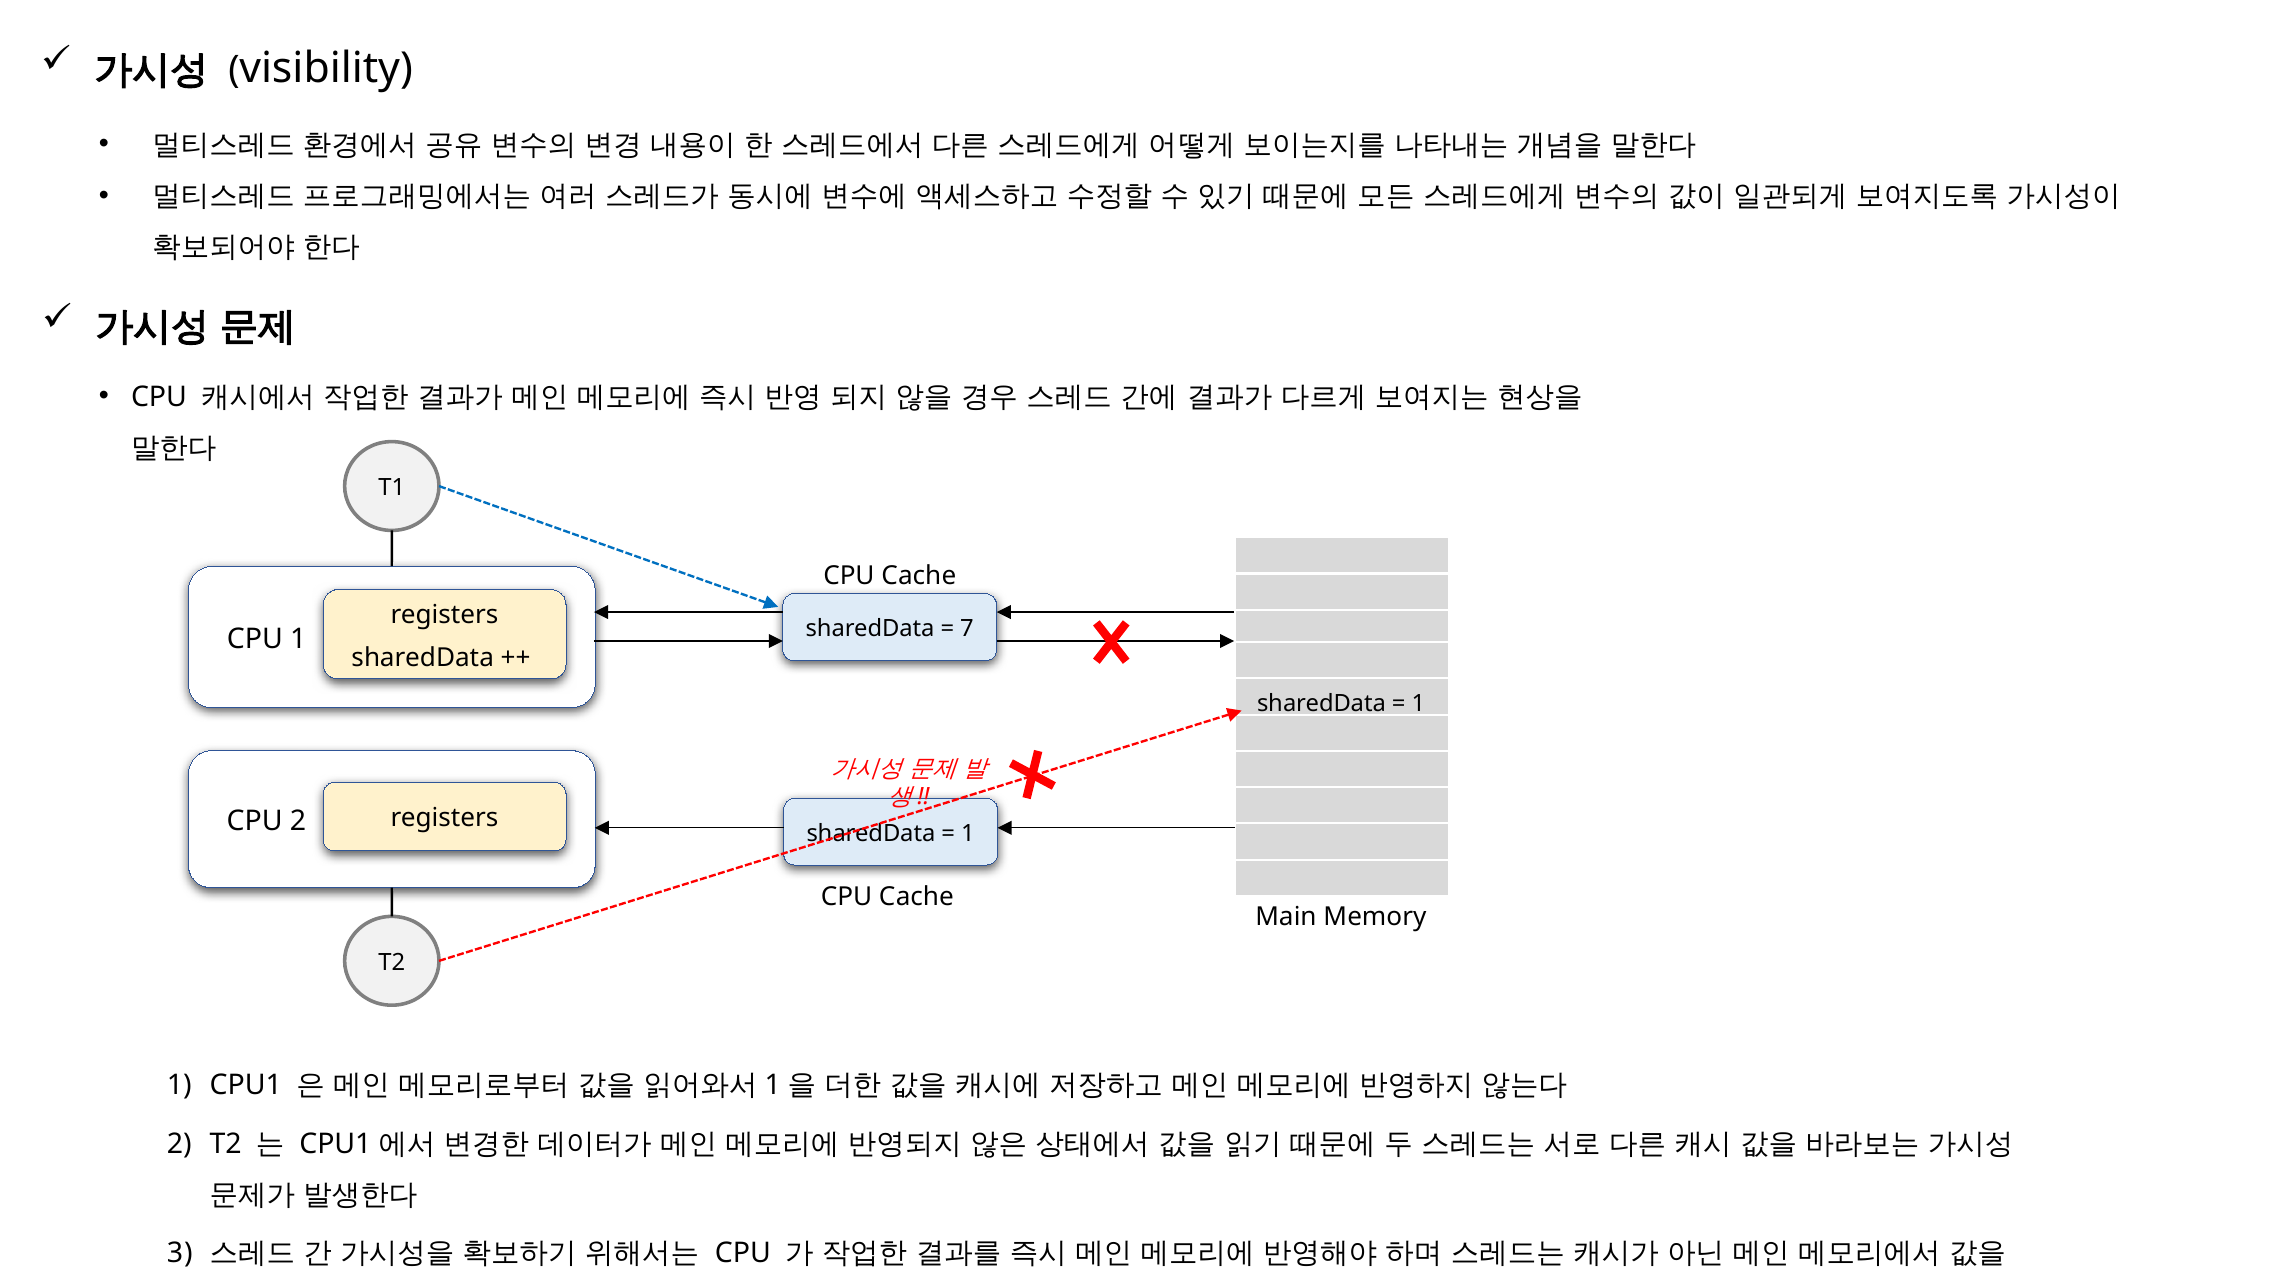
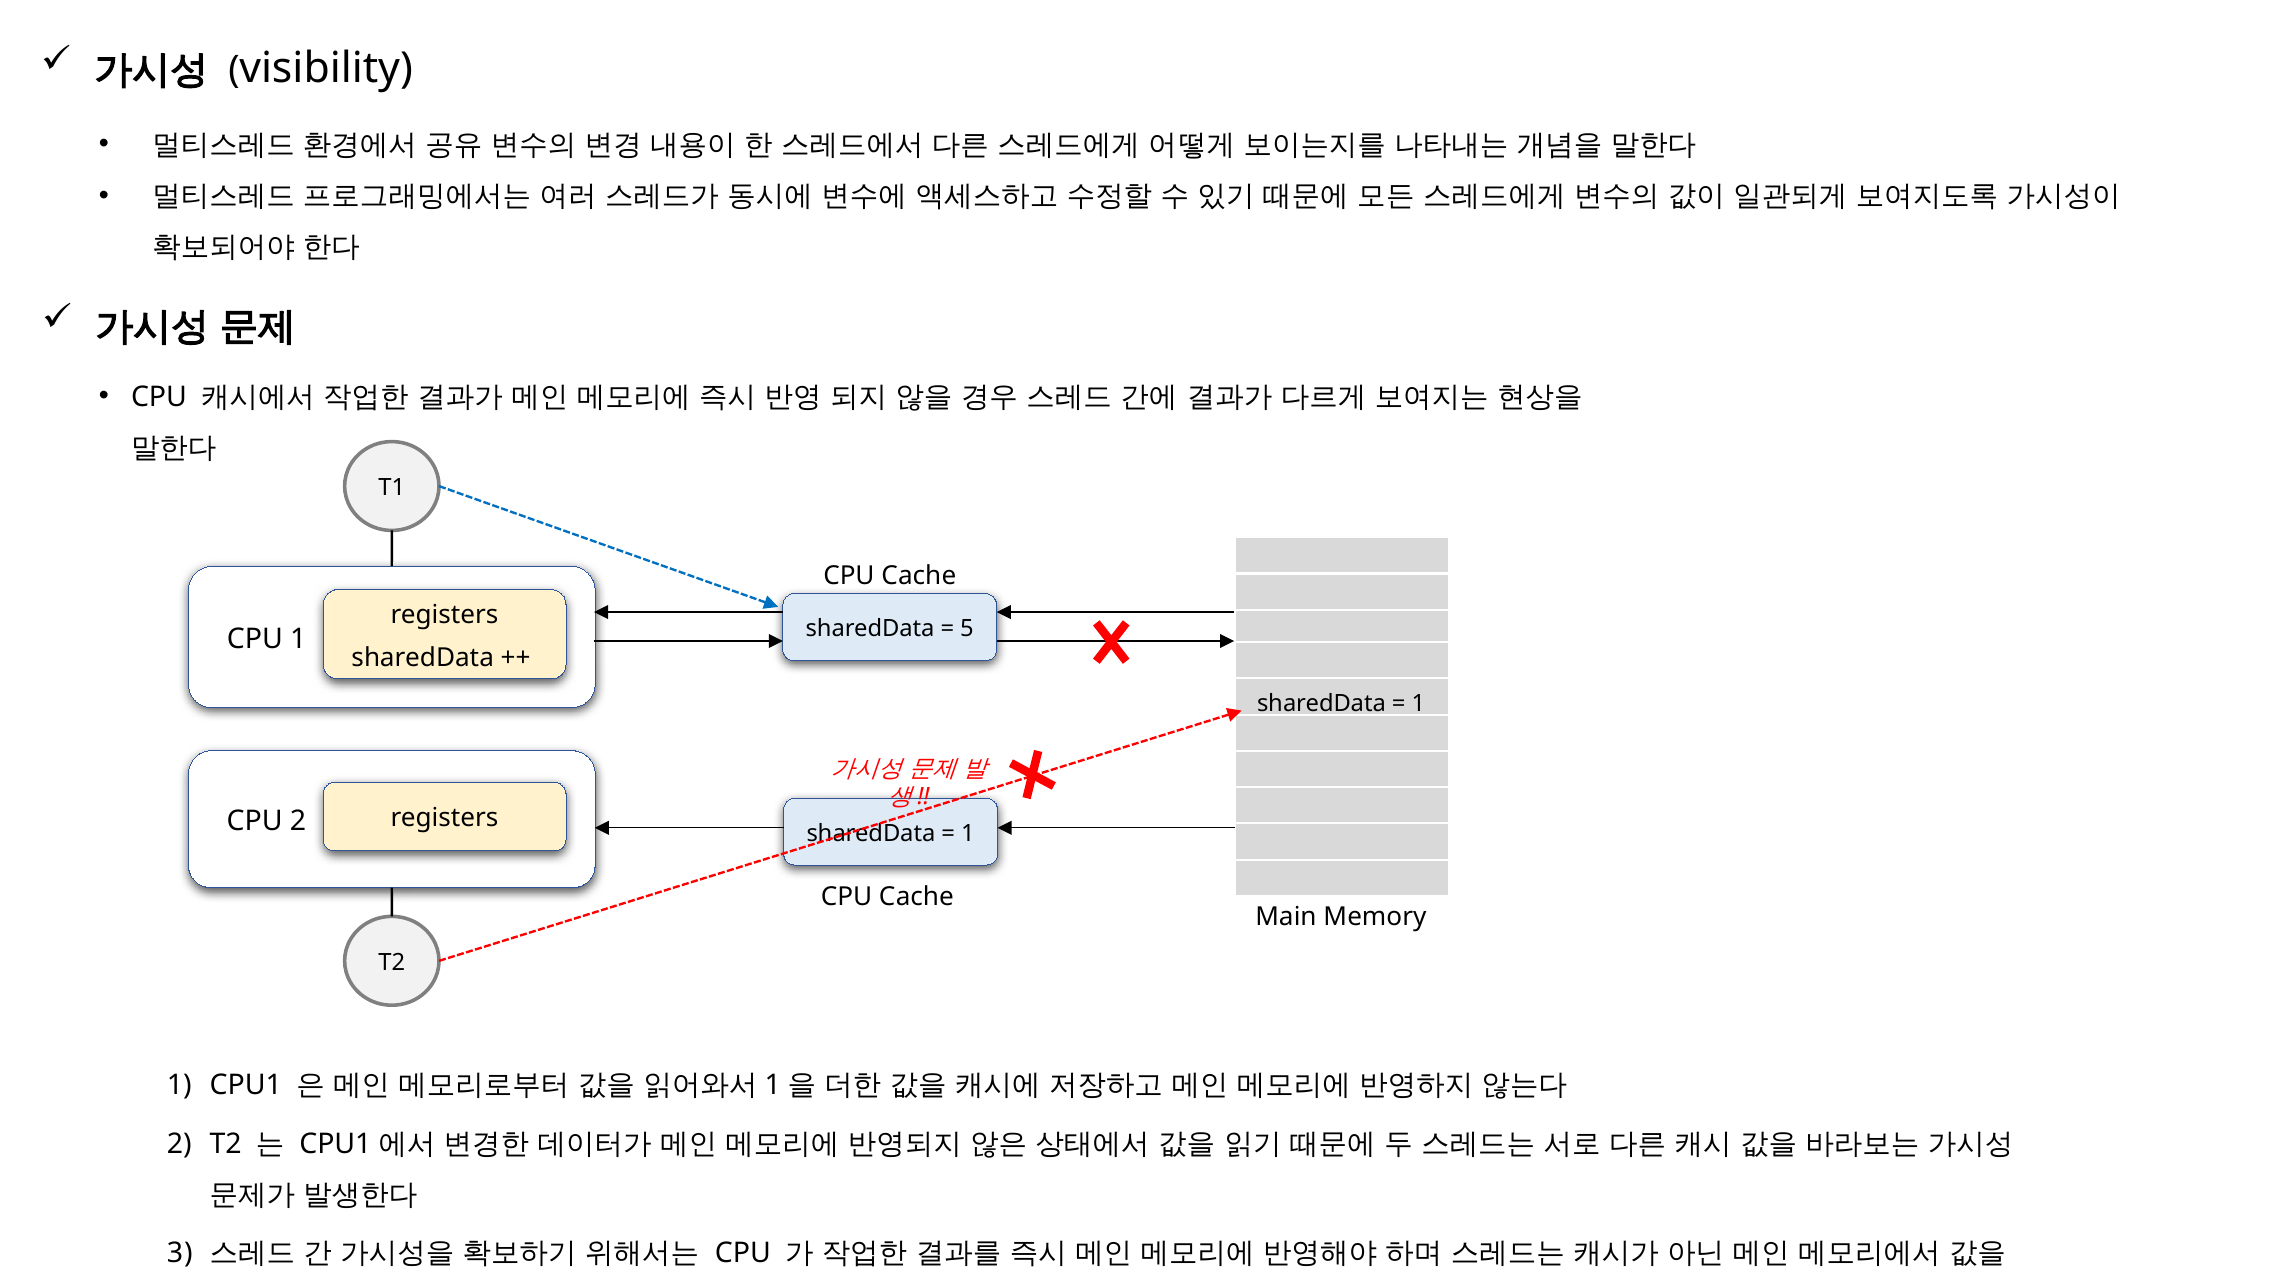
7: 7 -> 5
